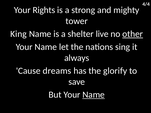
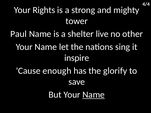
King: King -> Paul
other underline: present -> none
always: always -> inspire
dreams: dreams -> enough
